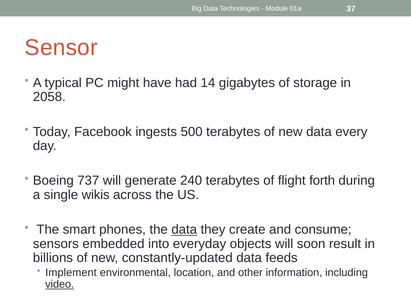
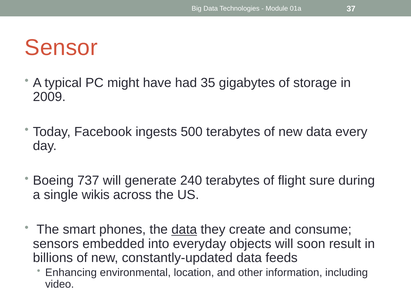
14: 14 -> 35
2058: 2058 -> 2009
forth: forth -> sure
Implement: Implement -> Enhancing
video underline: present -> none
